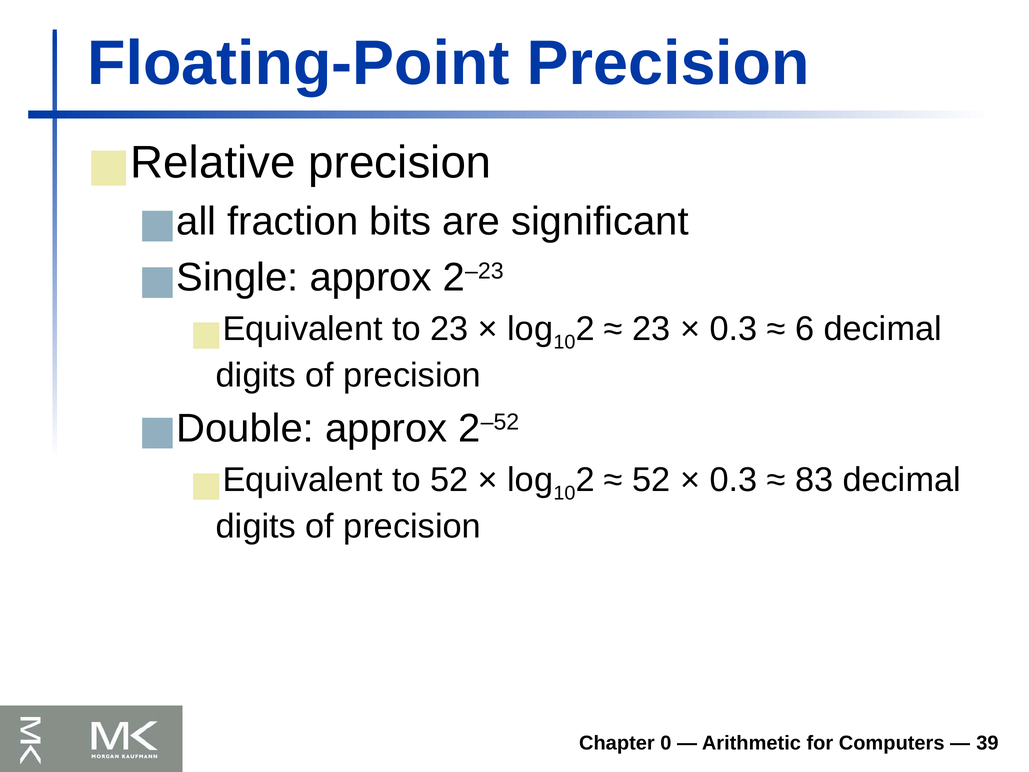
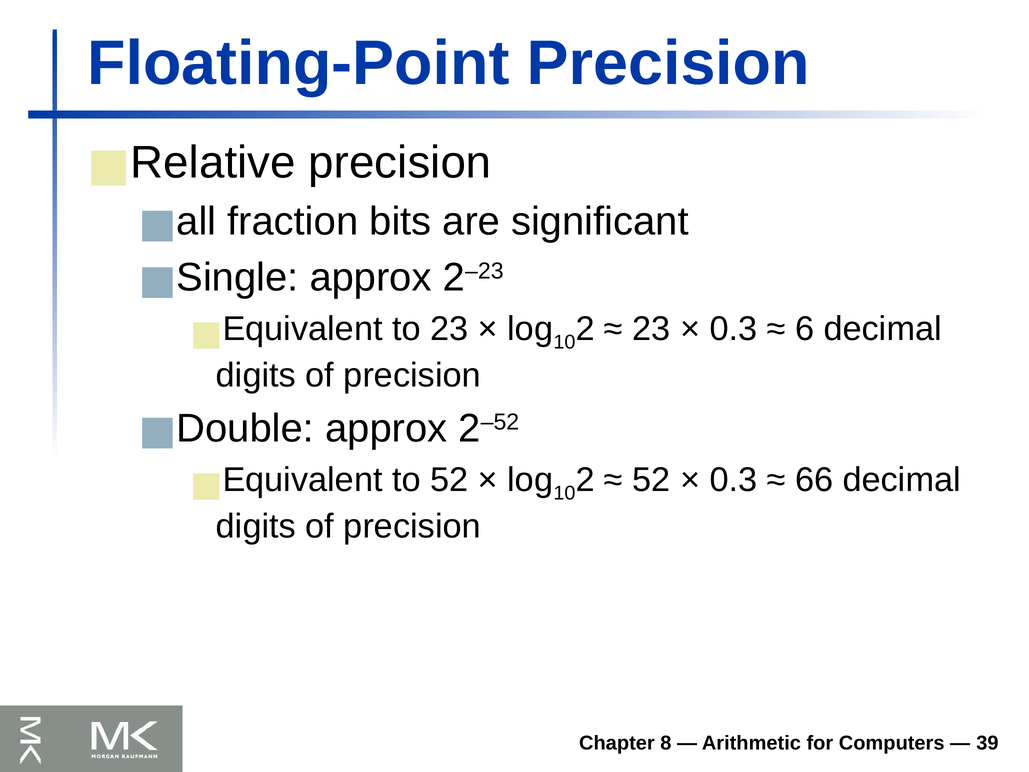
83: 83 -> 66
0: 0 -> 8
